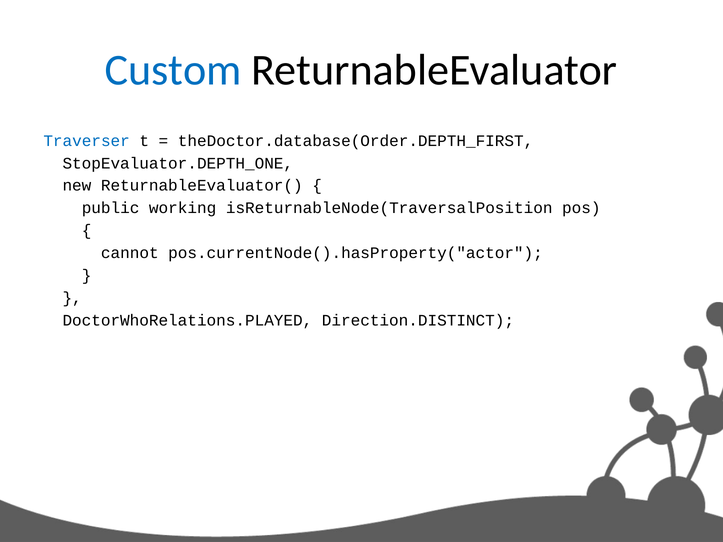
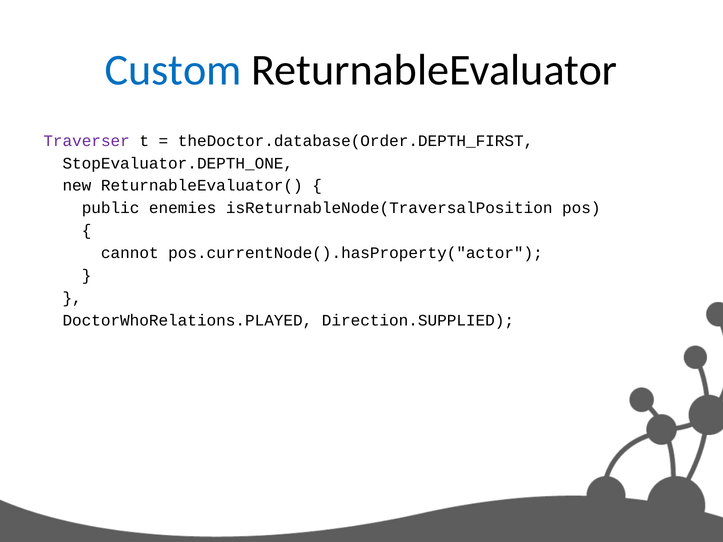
Traverser colour: blue -> purple
working: working -> enemies
Direction.DISTINCT: Direction.DISTINCT -> Direction.SUPPLIED
